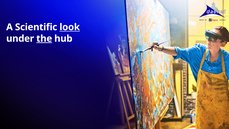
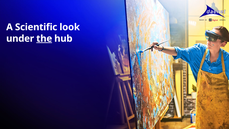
look underline: present -> none
